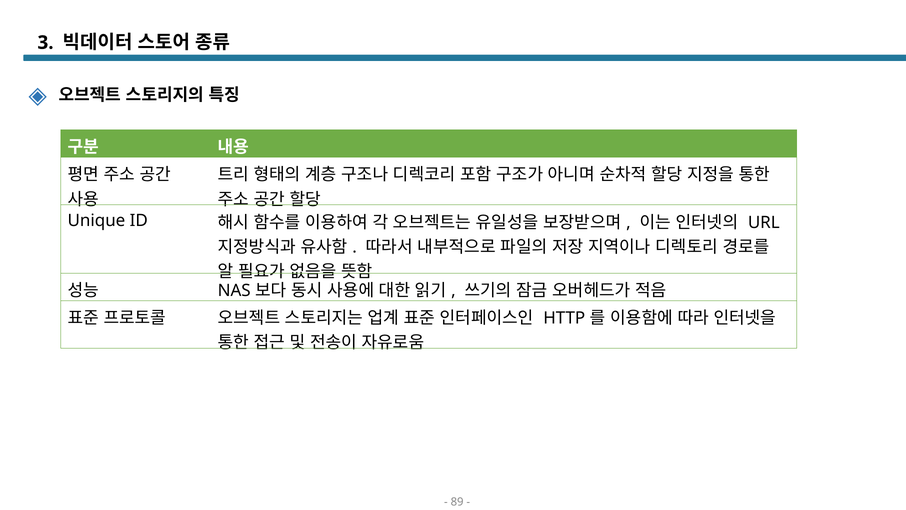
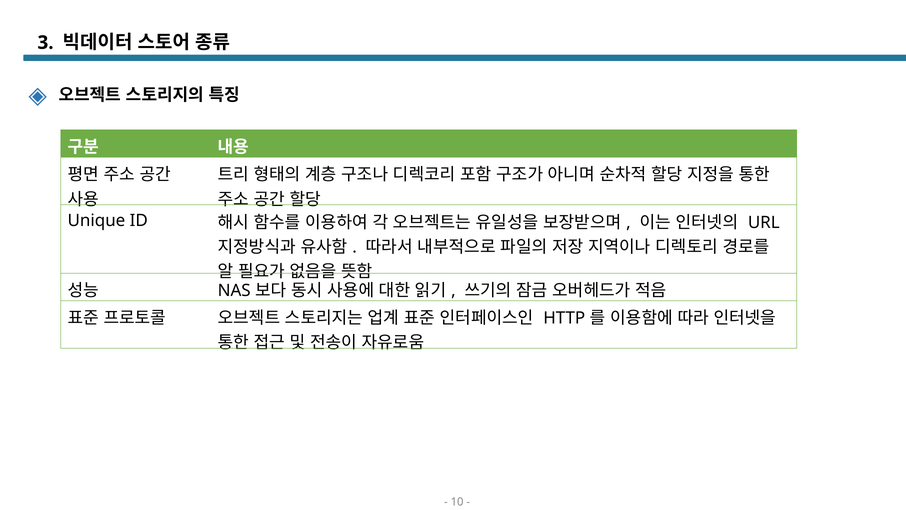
89: 89 -> 10
